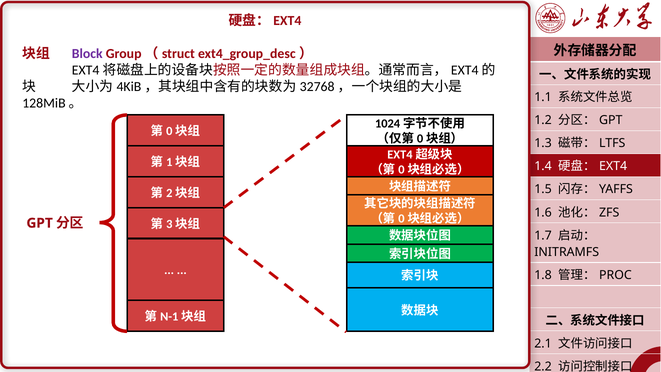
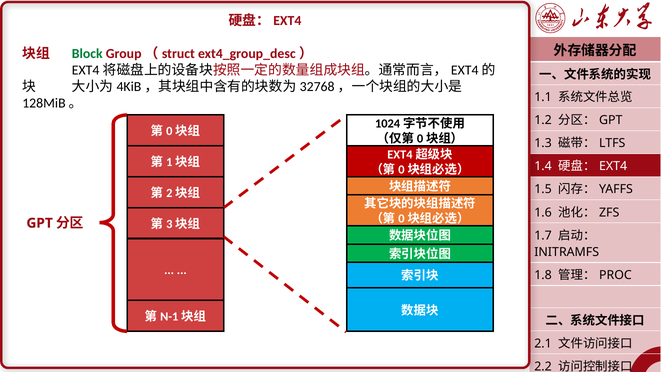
Block colour: purple -> green
